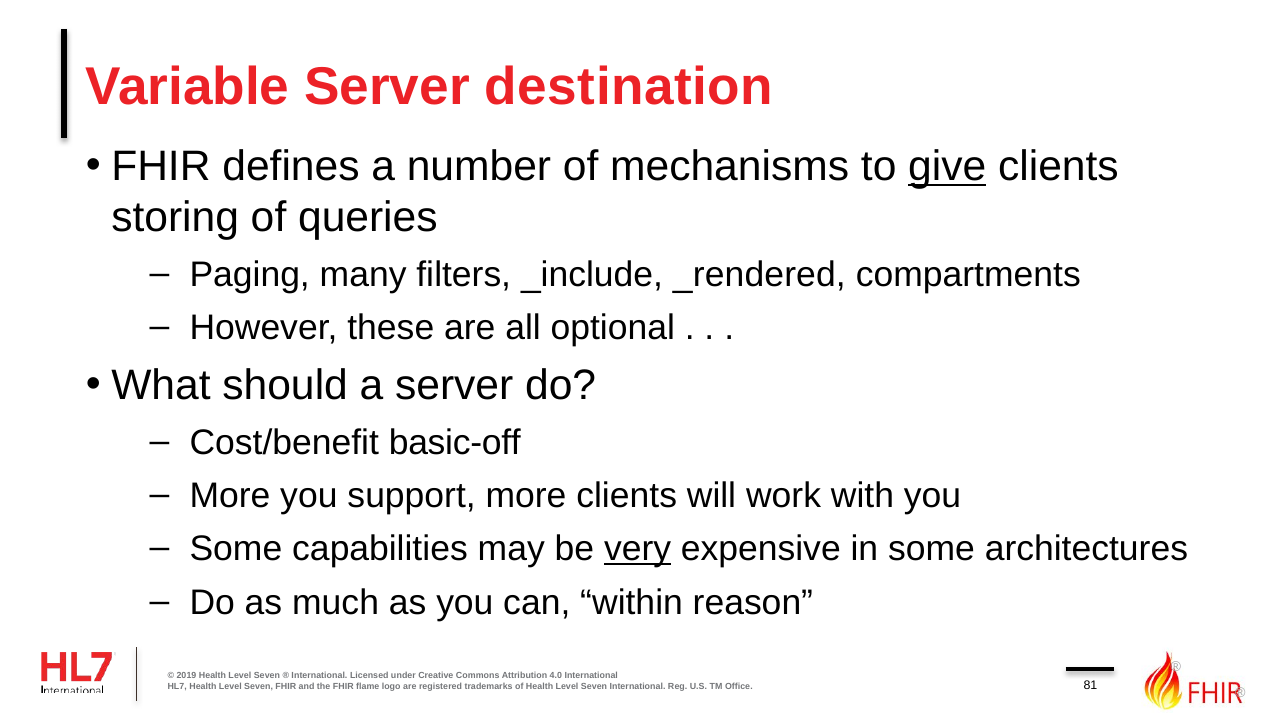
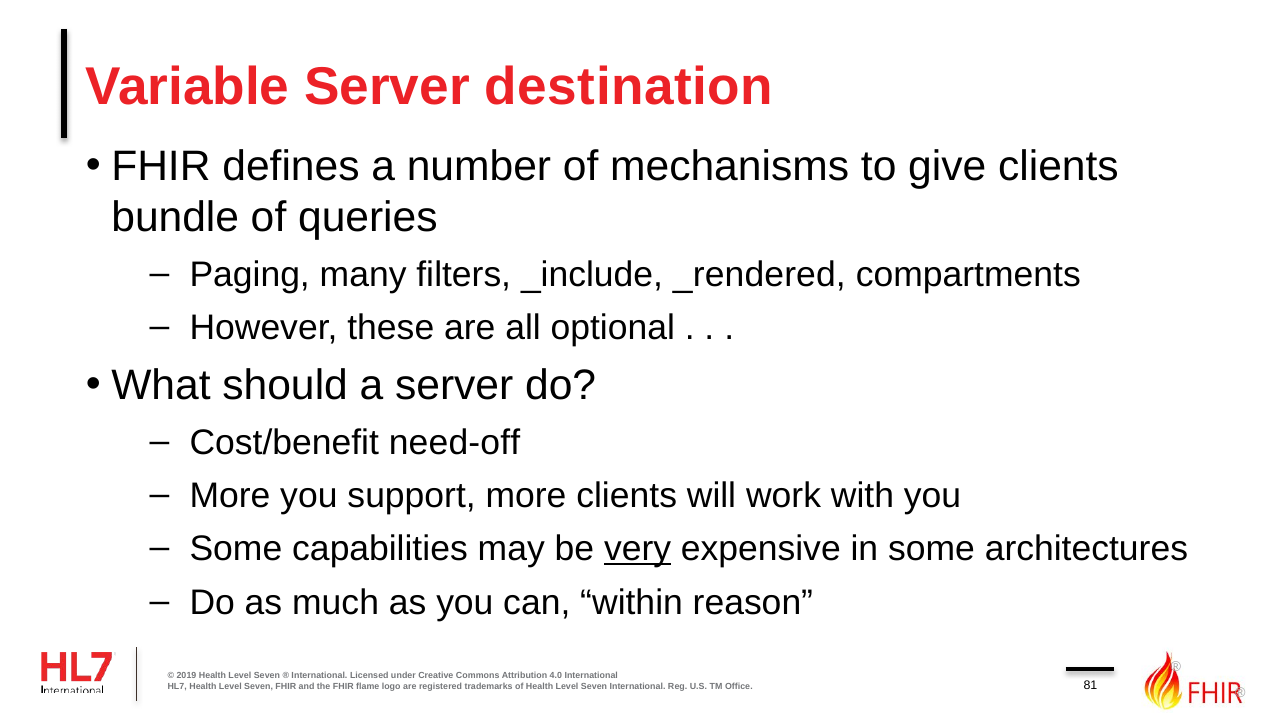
give underline: present -> none
storing: storing -> bundle
basic-off: basic-off -> need-off
